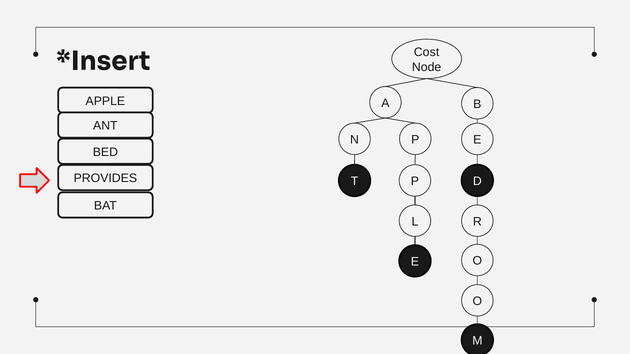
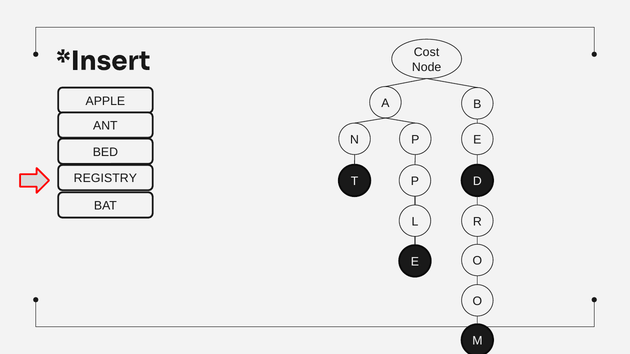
PROVIDES: PROVIDES -> REGISTRY
